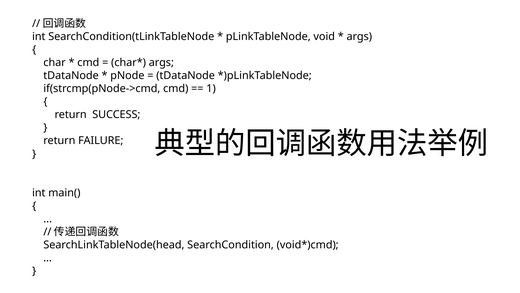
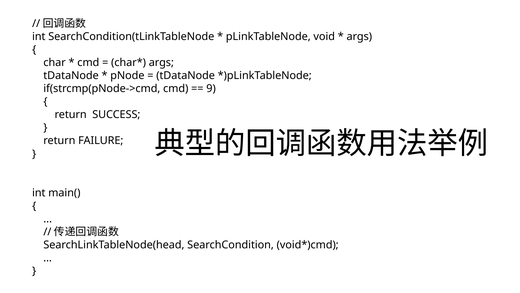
1: 1 -> 9
